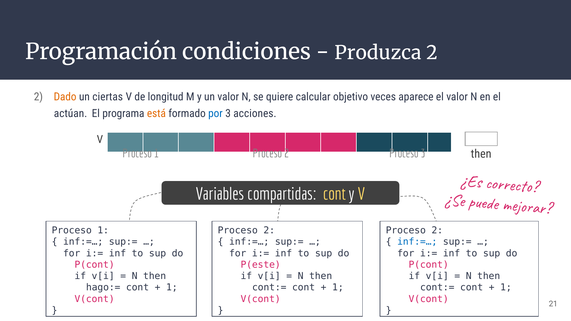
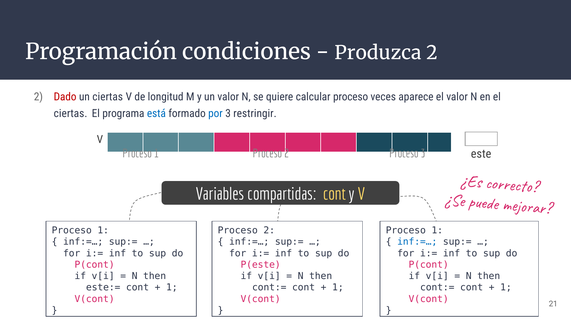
Dado colour: orange -> red
calcular objetivo: objetivo -> proceso
actúan at (71, 114): actúan -> ciertas
está colour: orange -> blue
acciones: acciones -> restringir
then at (481, 154): then -> este
2 at (437, 231): 2 -> 1
hago:=: hago:= -> este:=
